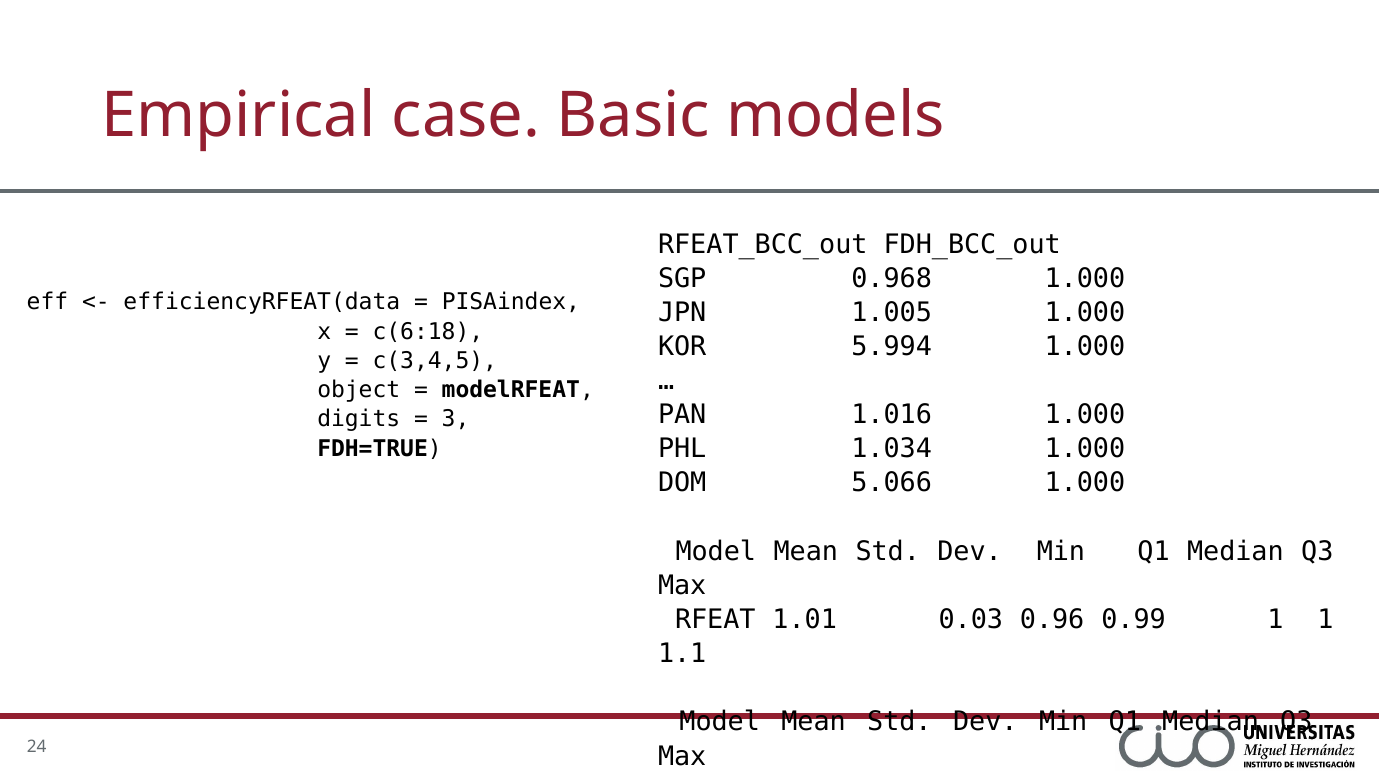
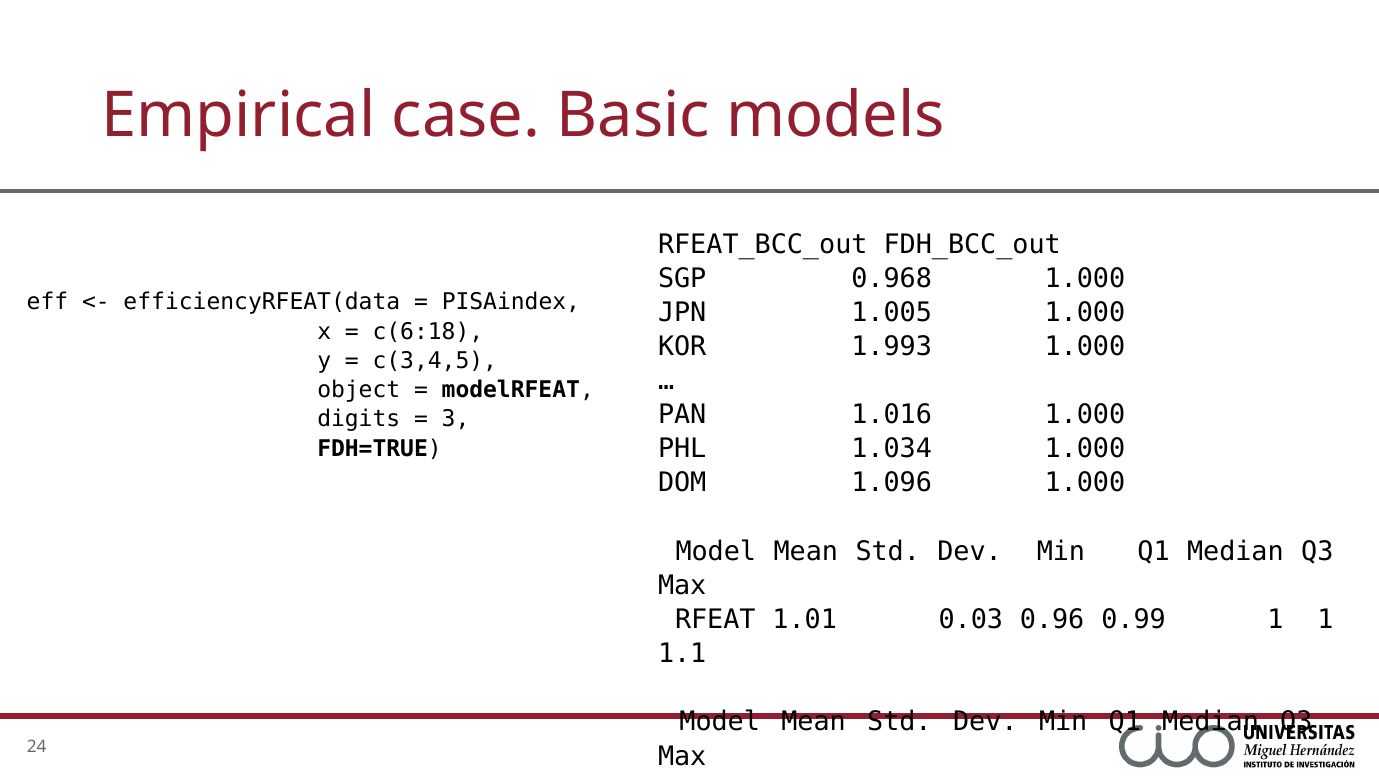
5.994: 5.994 -> 1.993
5.066: 5.066 -> 1.096
